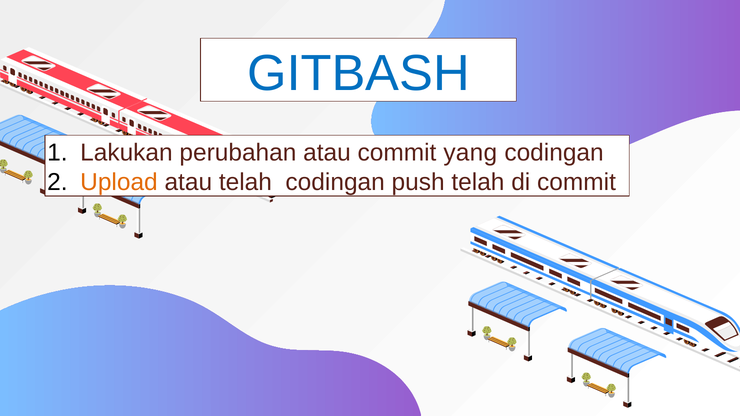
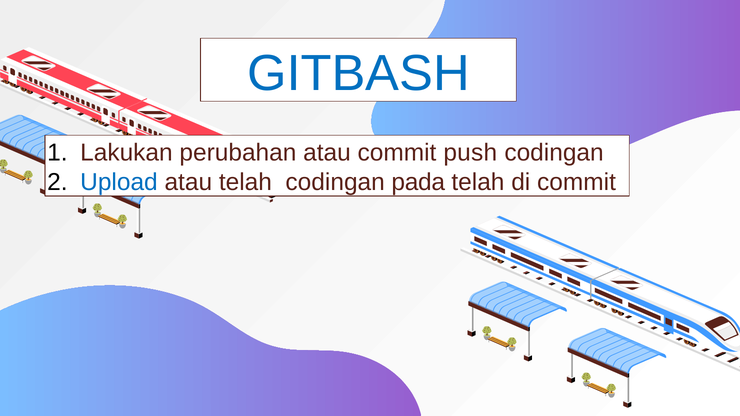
yang: yang -> push
Upload colour: orange -> blue
push: push -> pada
